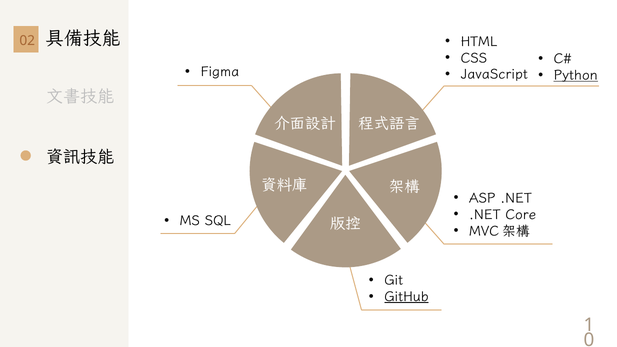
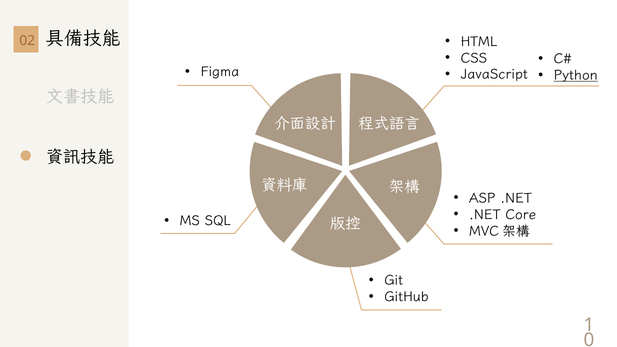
GitHub underline: present -> none
